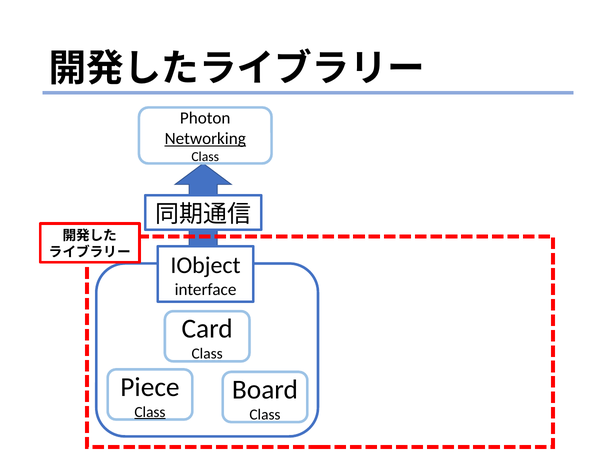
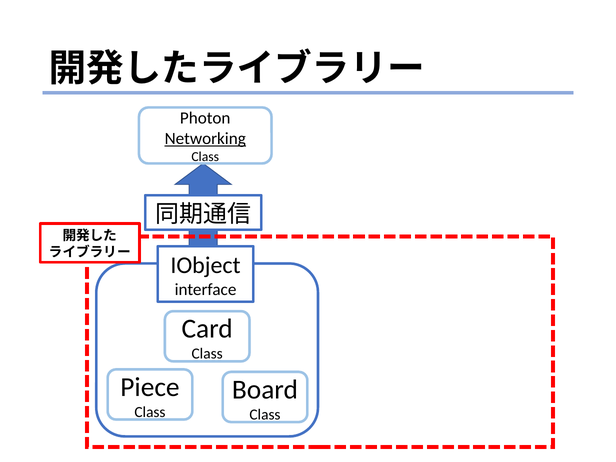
Class at (150, 412) underline: present -> none
